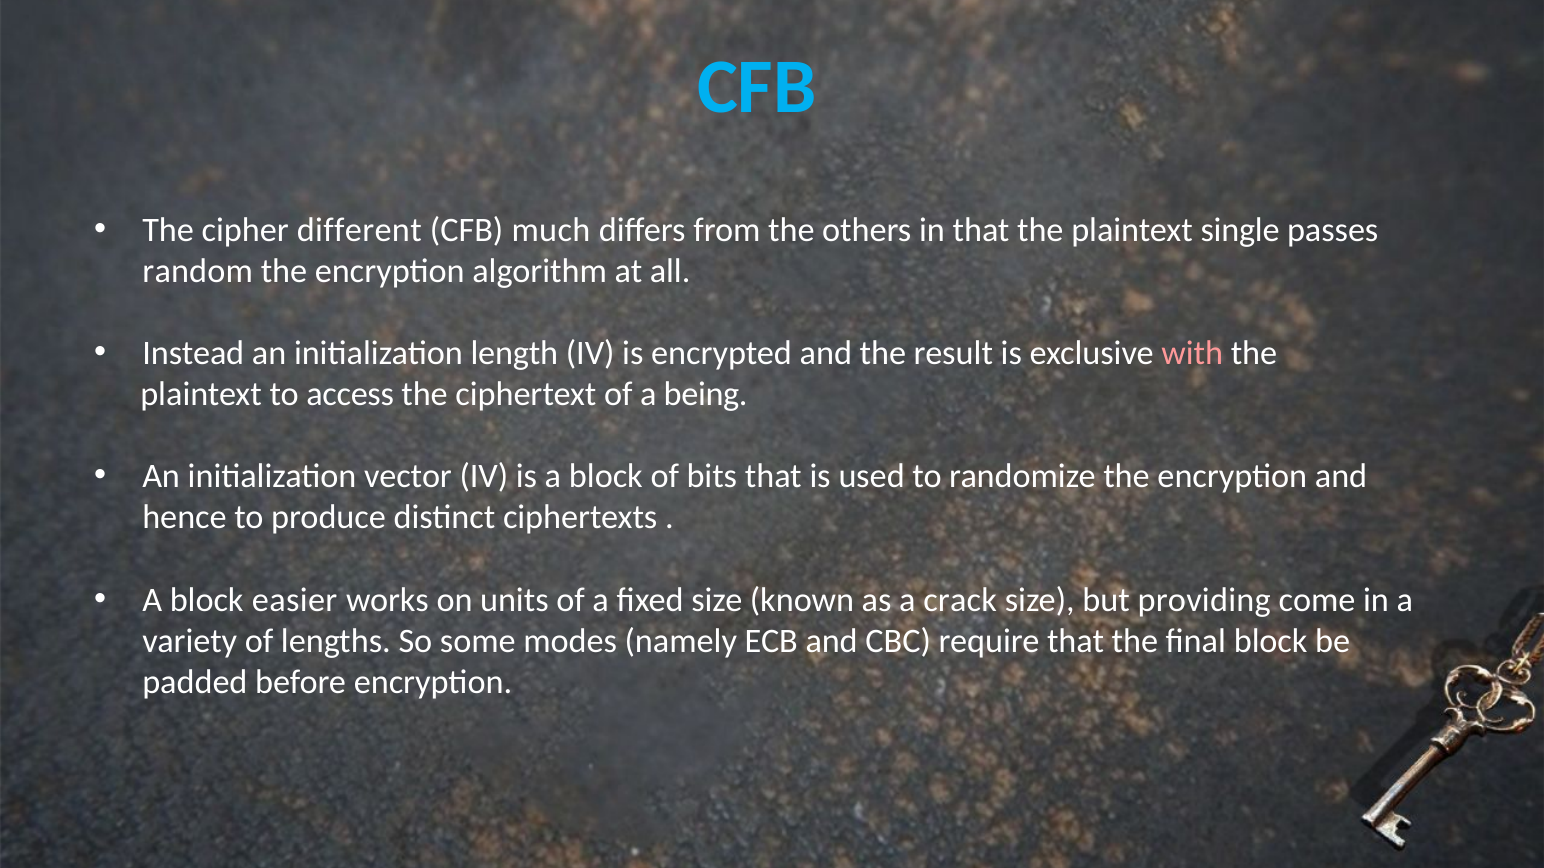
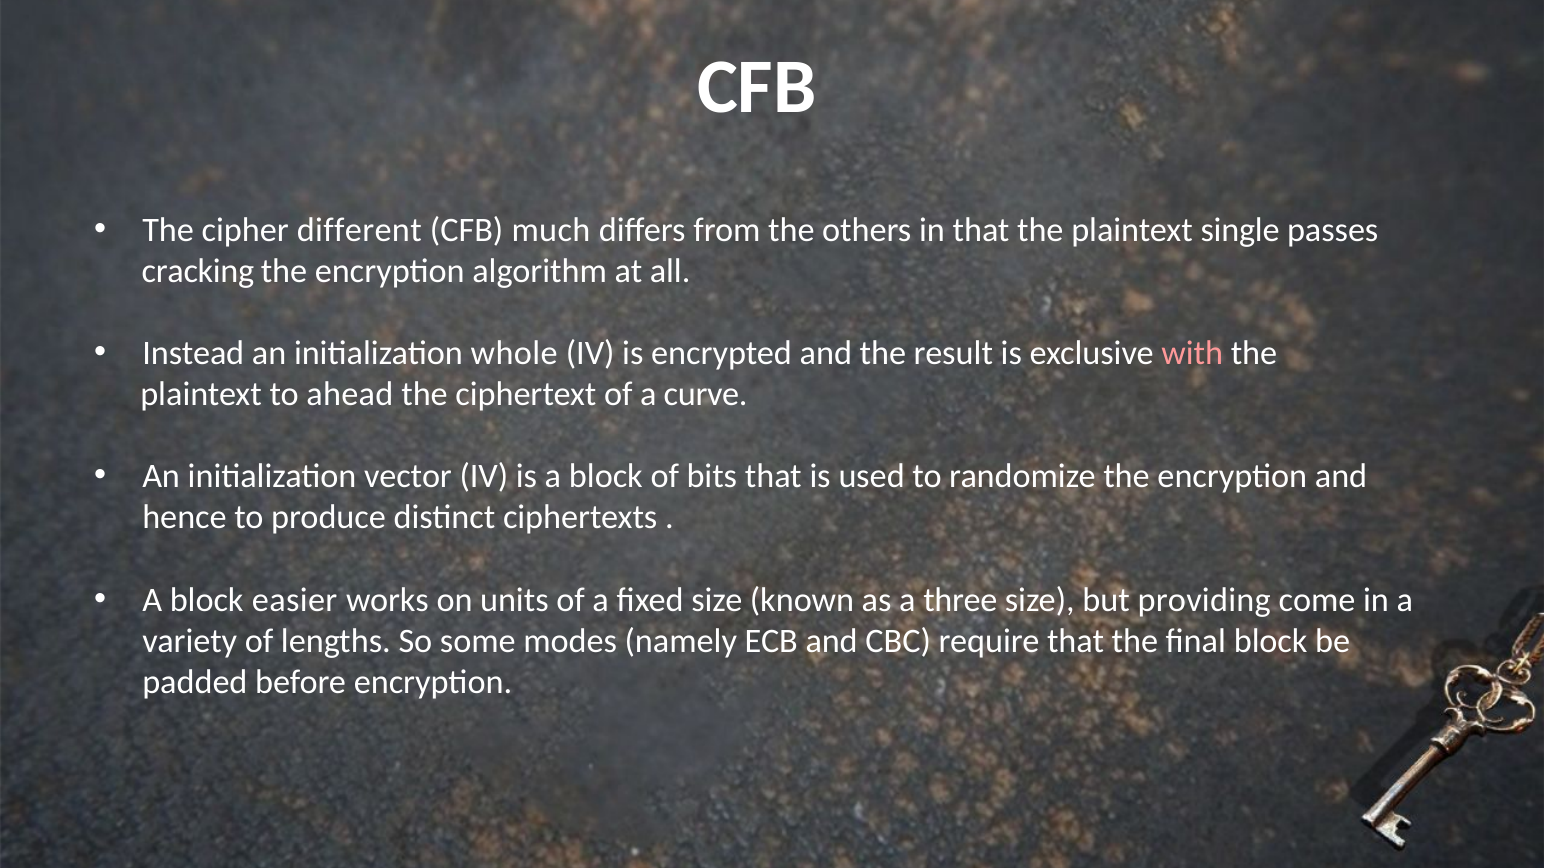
CFB at (757, 87) colour: light blue -> white
random: random -> cracking
length: length -> whole
access: access -> ahead
being: being -> curve
crack: crack -> three
